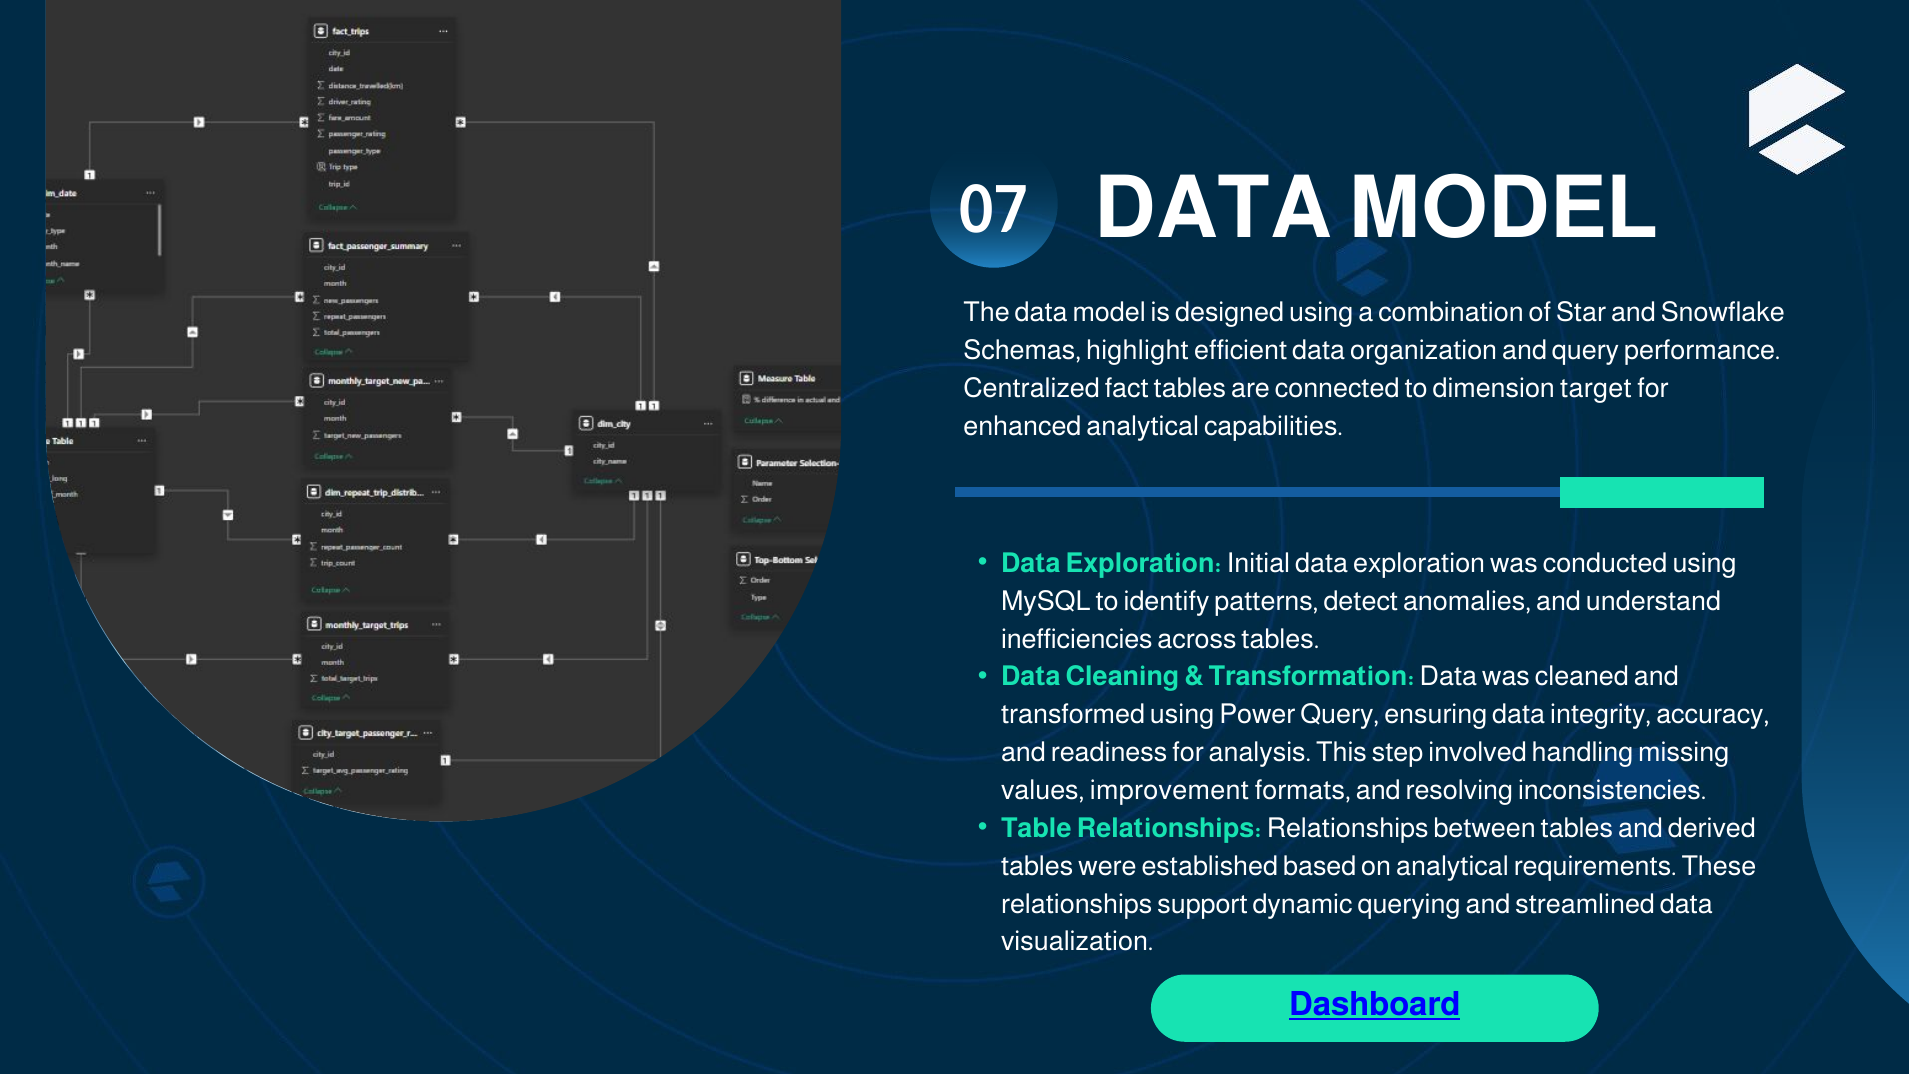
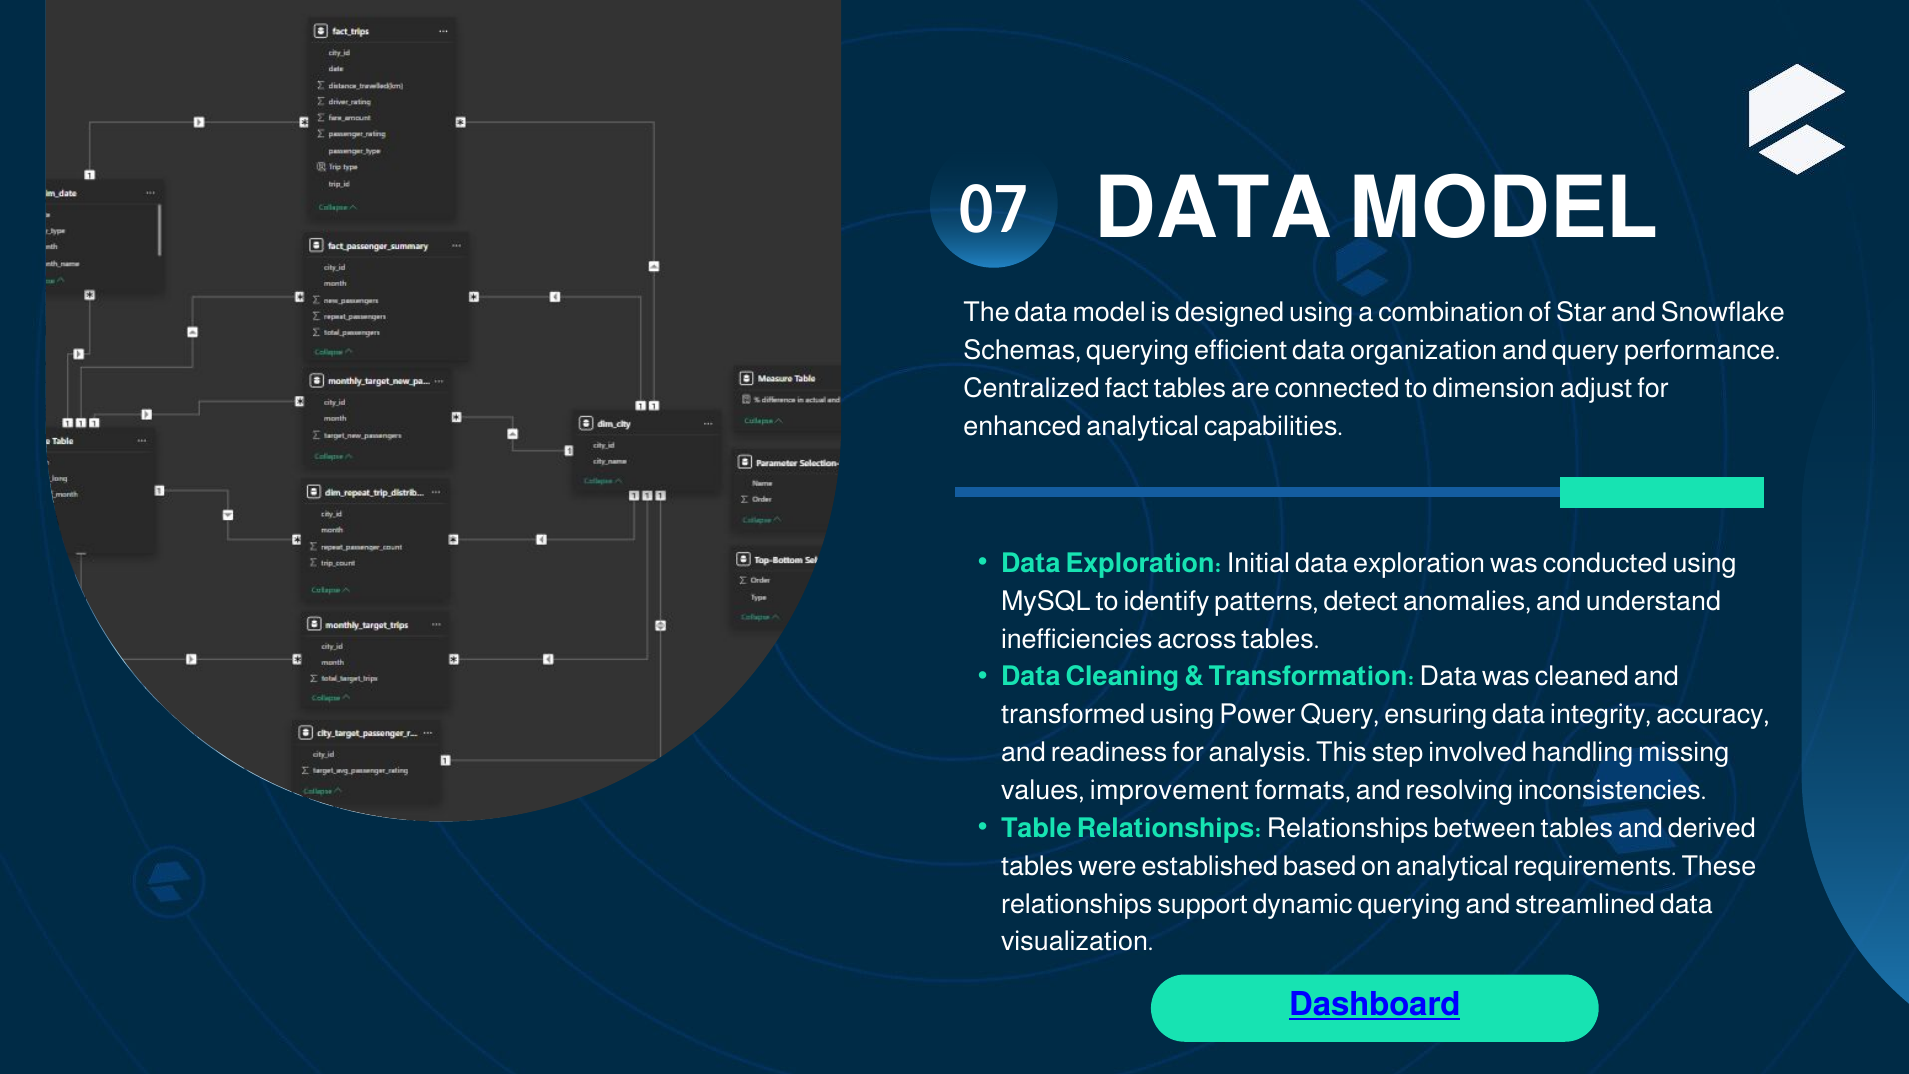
Schemas highlight: highlight -> querying
target: target -> adjust
